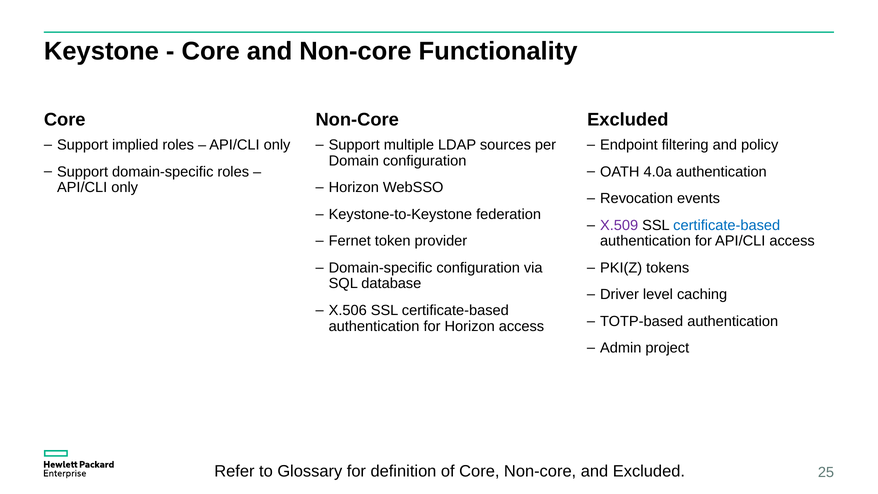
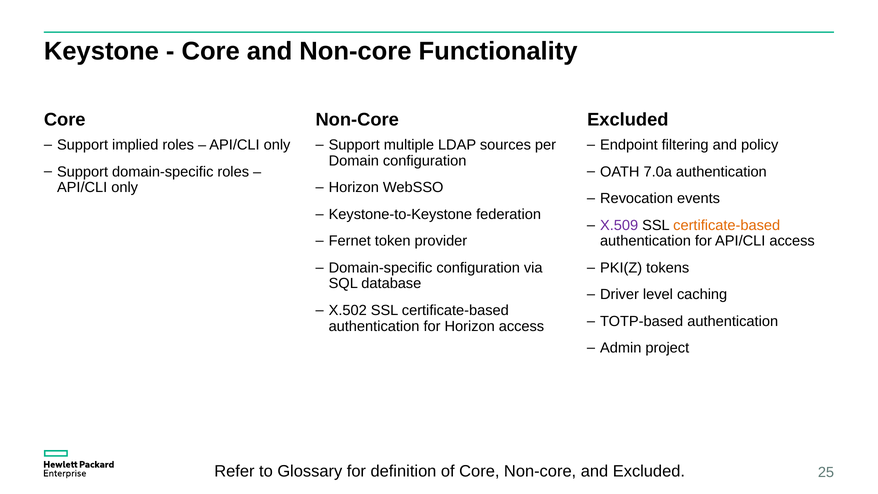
4.0a: 4.0a -> 7.0a
certificate-based at (727, 225) colour: blue -> orange
X.506: X.506 -> X.502
